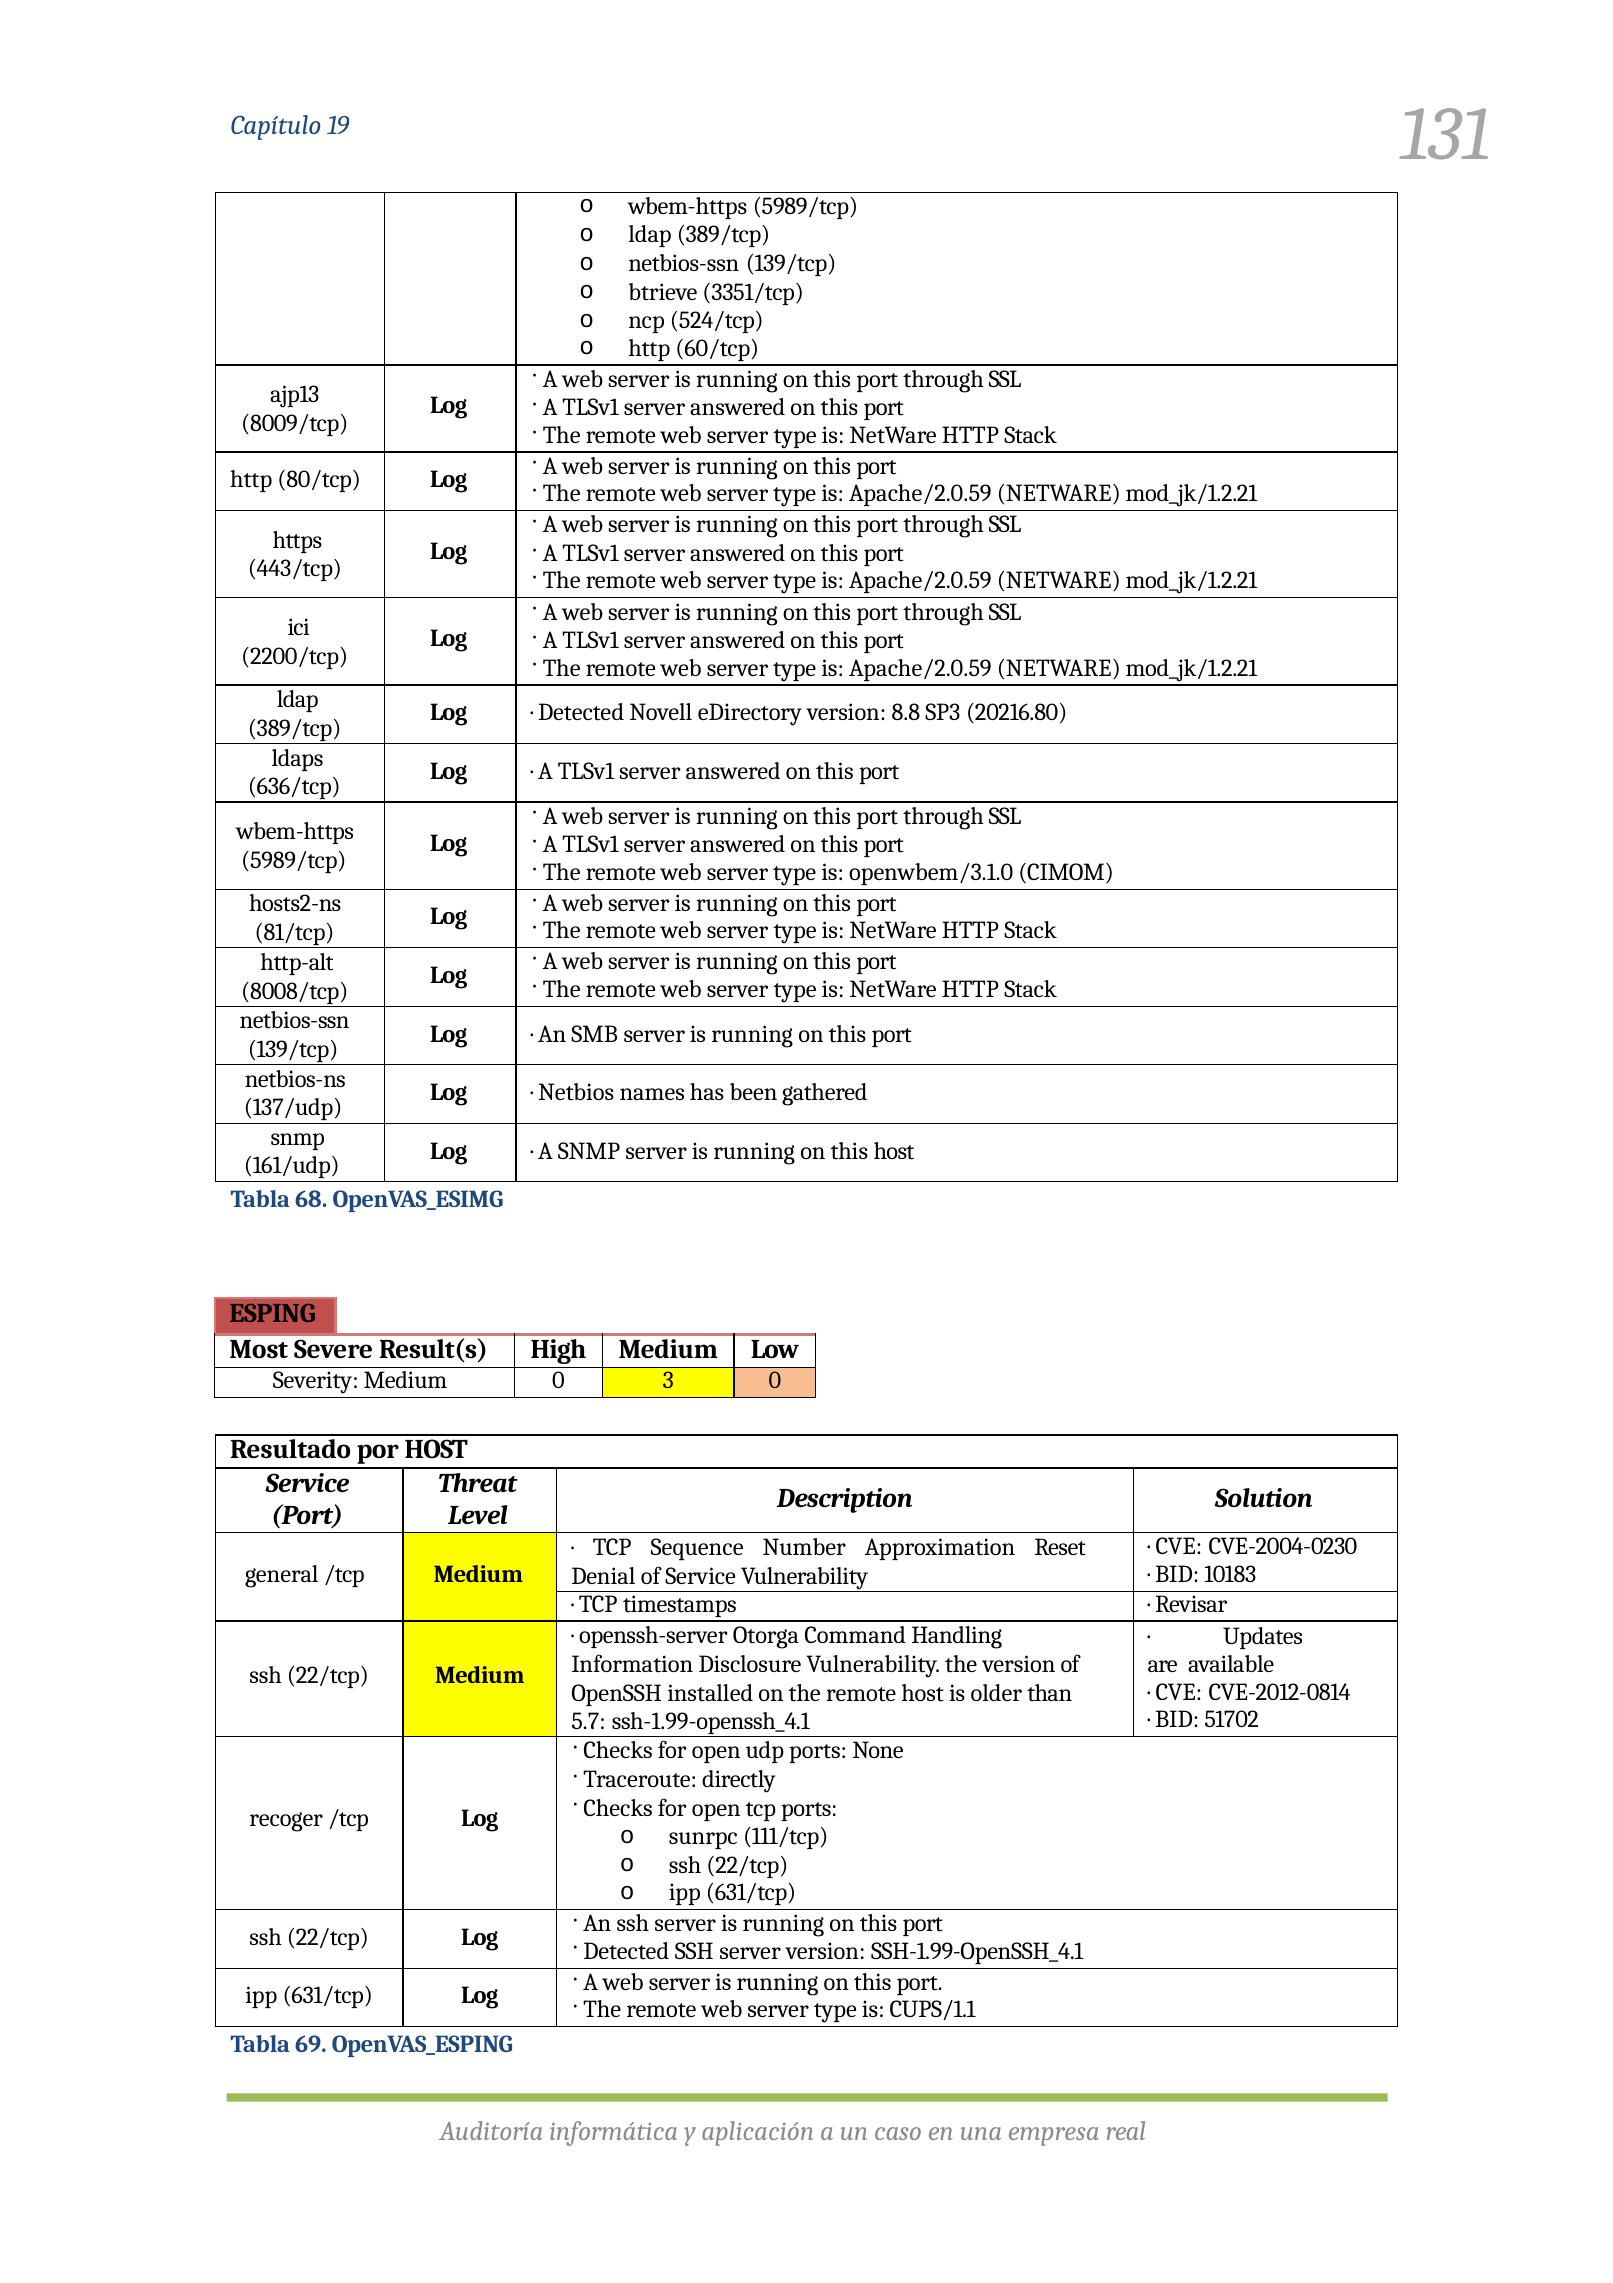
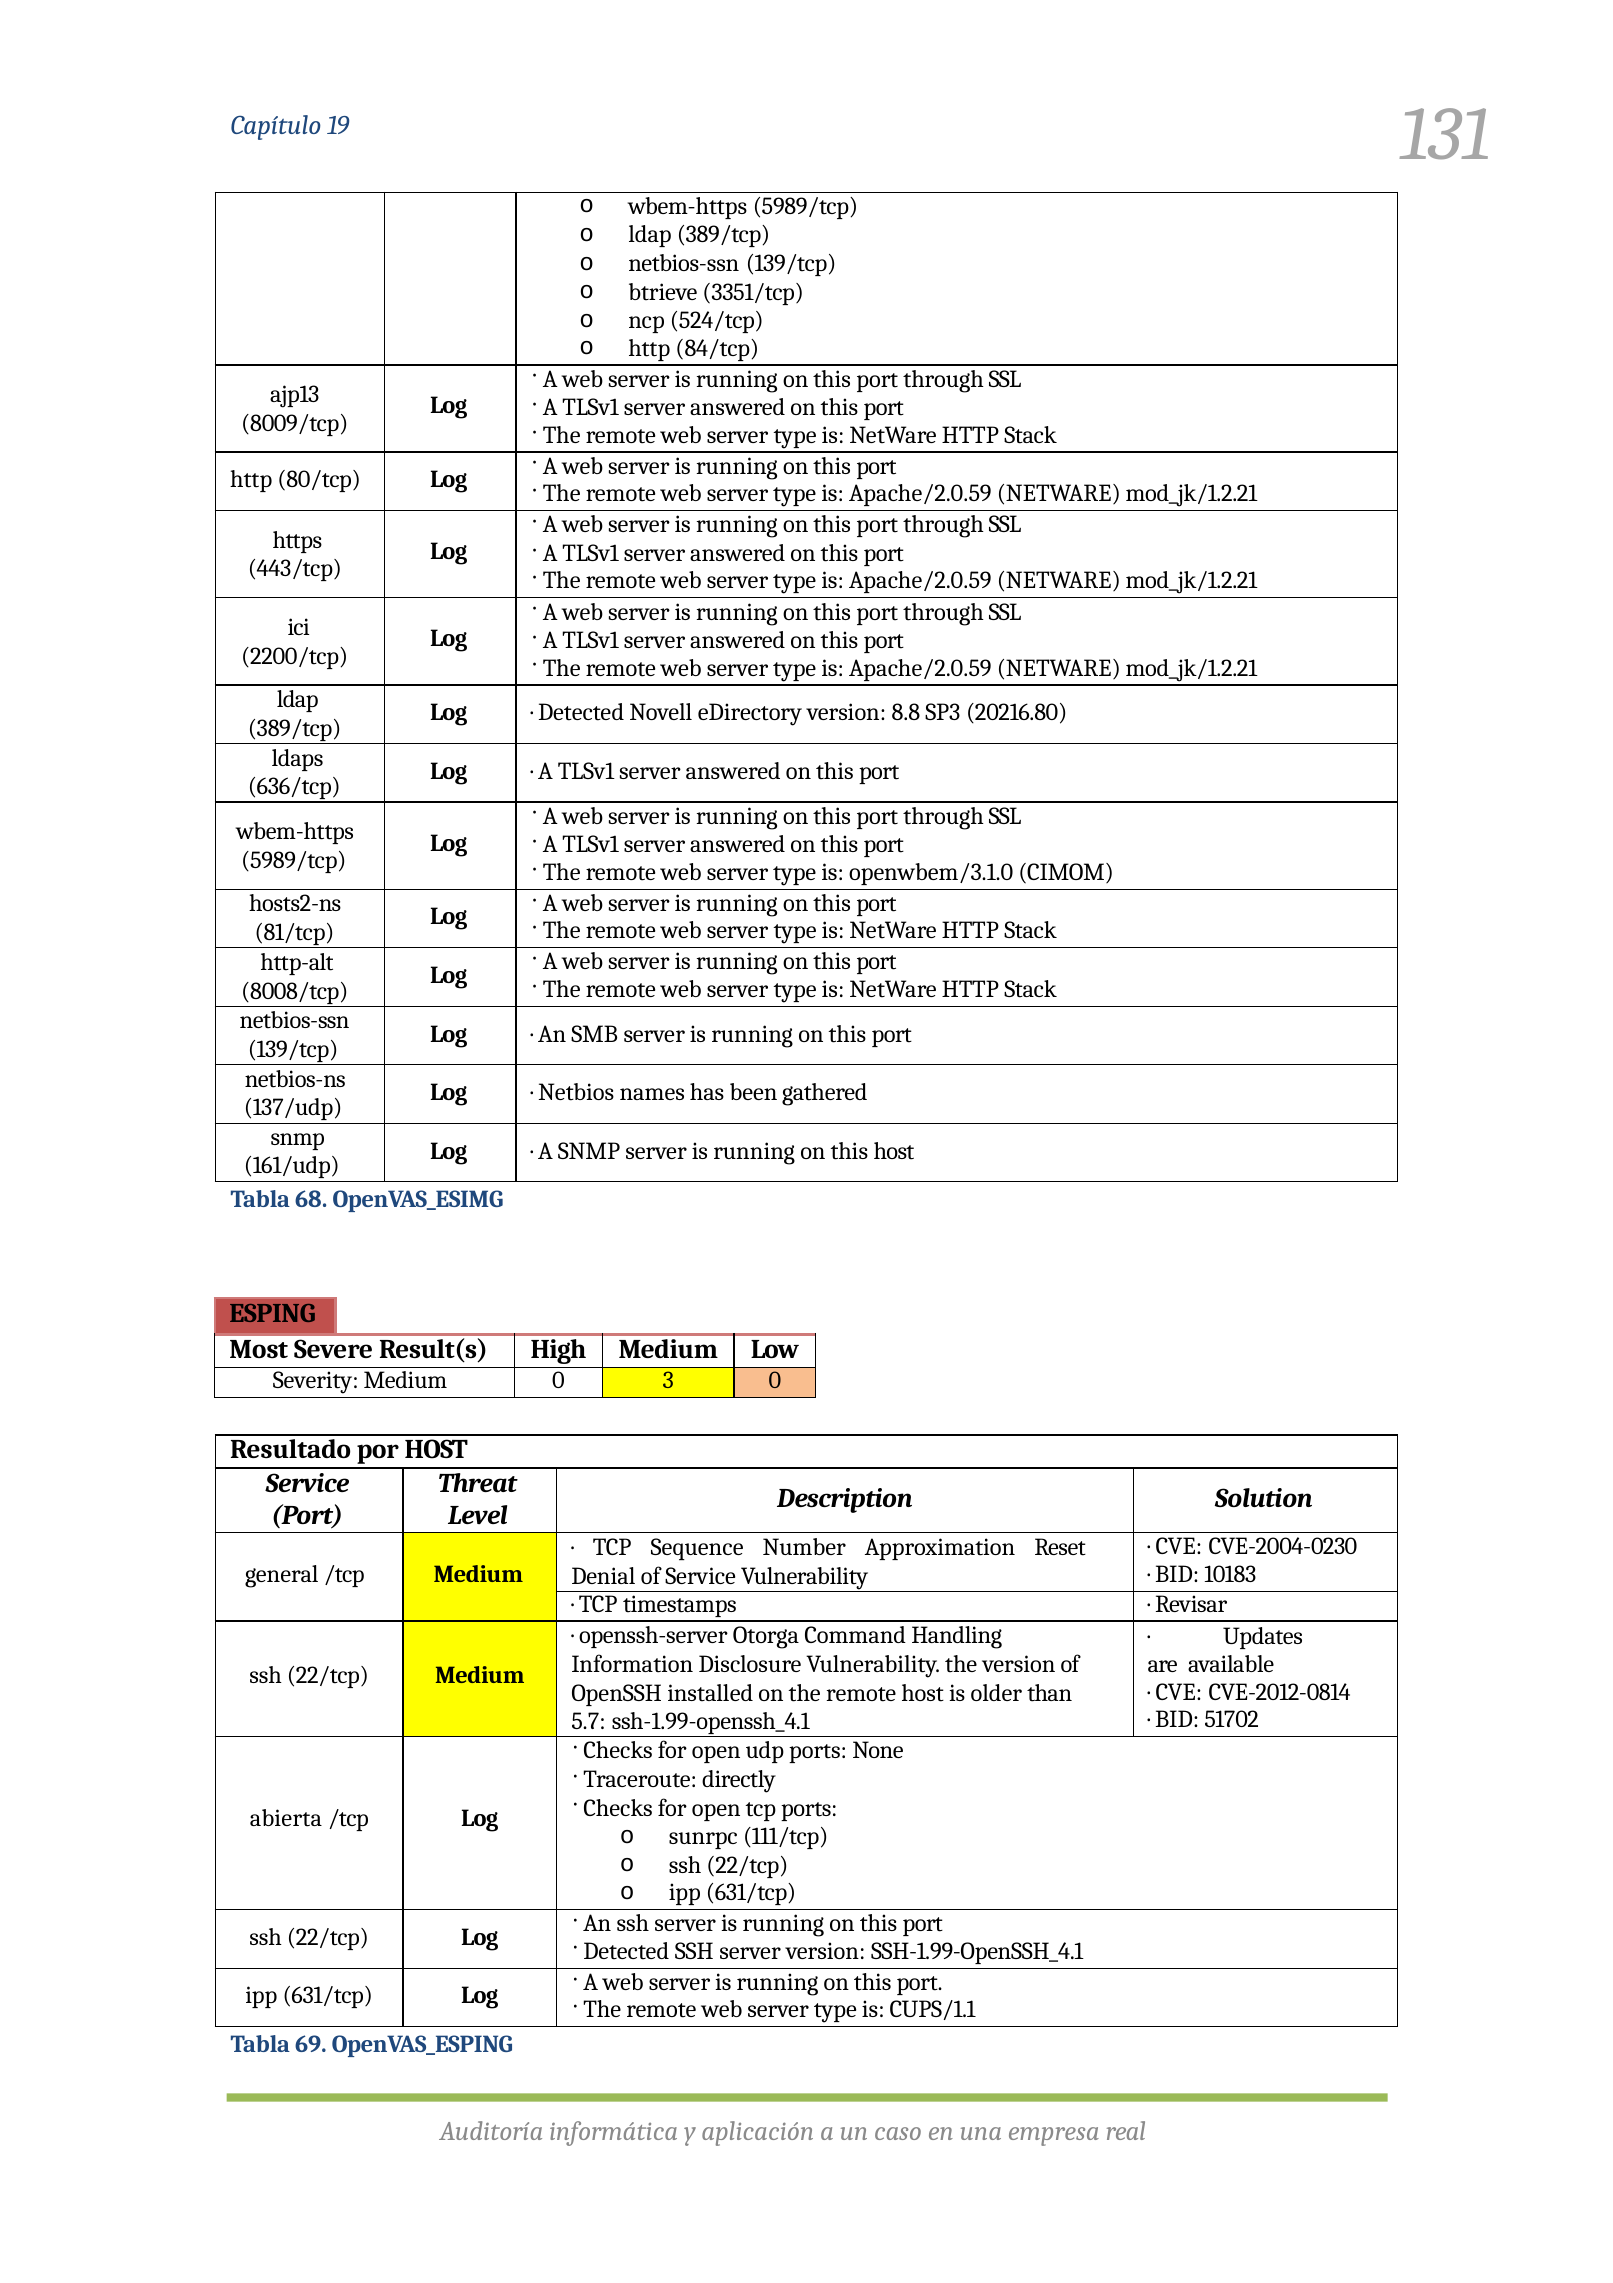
60/tcp: 60/tcp -> 84/tcp
recoger: recoger -> abierta
